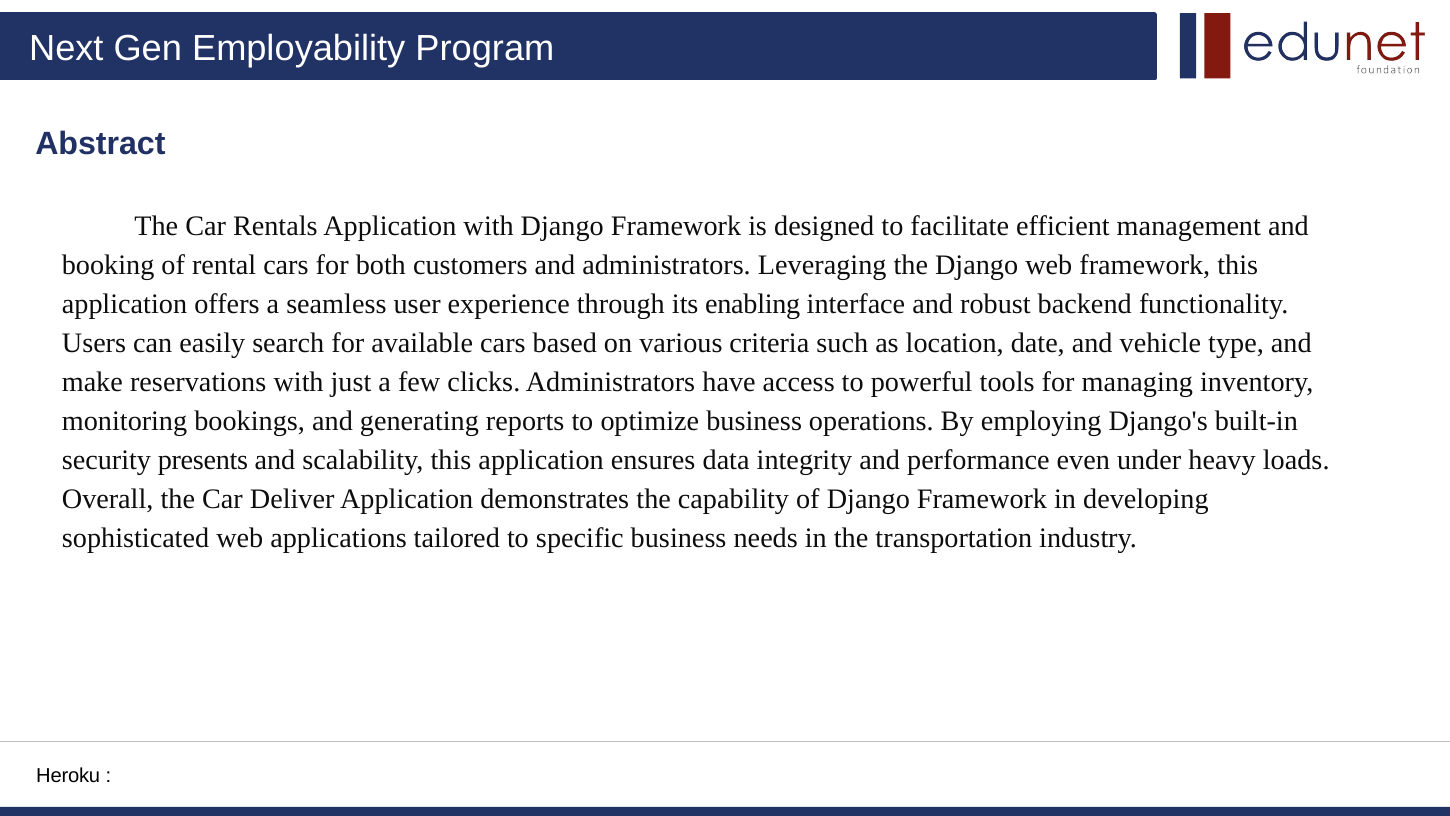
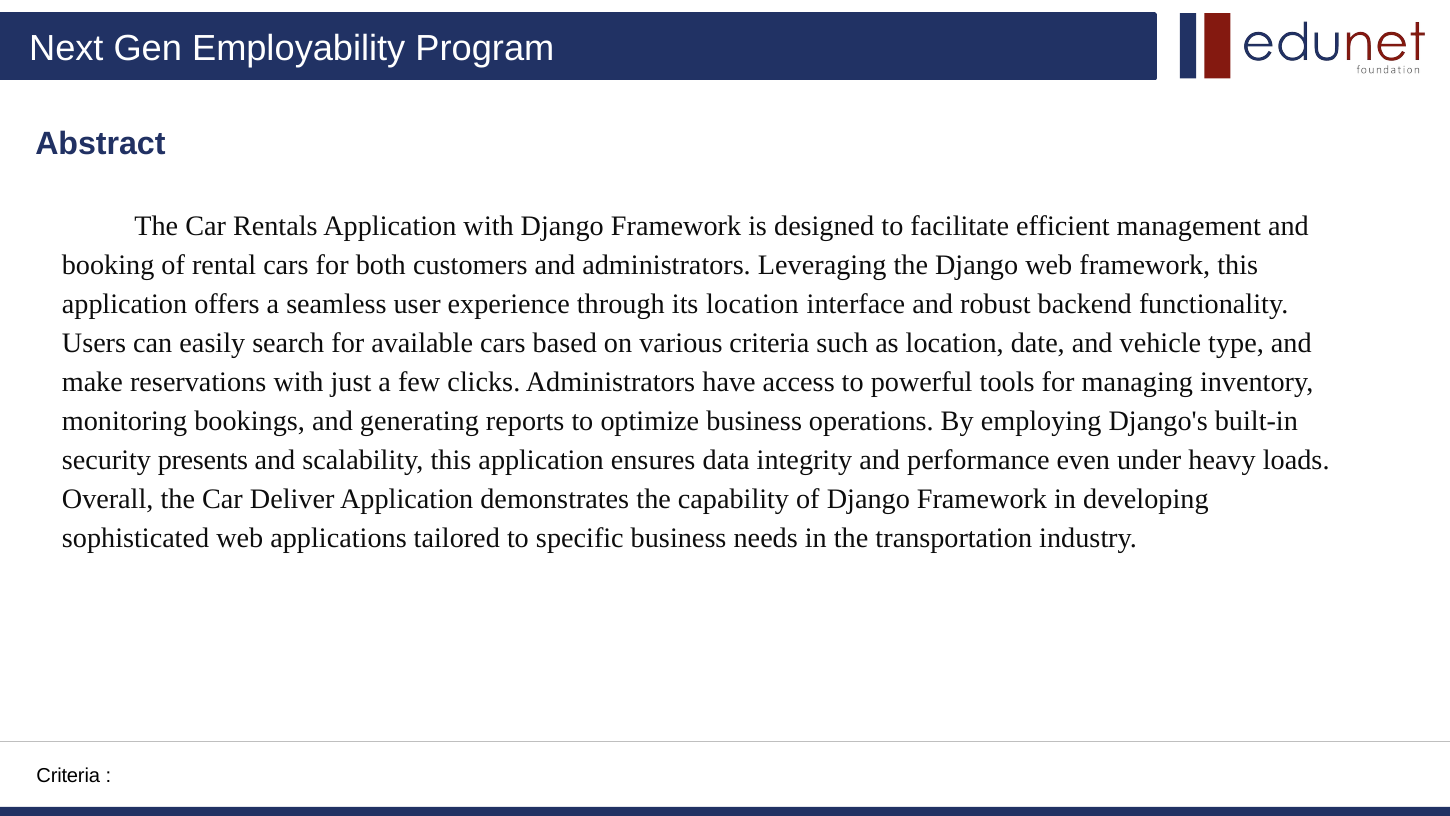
its enabling: enabling -> location
Heroku at (68, 775): Heroku -> Criteria
